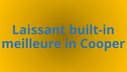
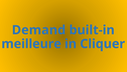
Laissant: Laissant -> Demand
Cooper: Cooper -> Cliquer
